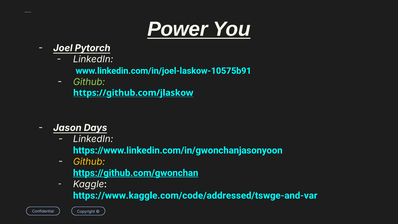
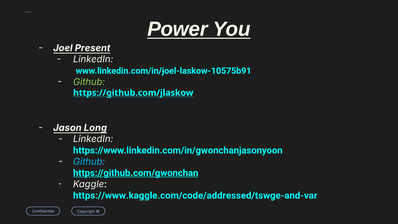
Pytorch: Pytorch -> Present
Days: Days -> Long
Github at (89, 162) colour: yellow -> light blue
